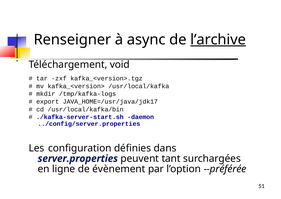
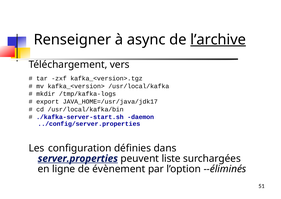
void: void -> vers
server.properties underline: none -> present
tant: tant -> liste
--préférée: --préférée -> --éliminés
